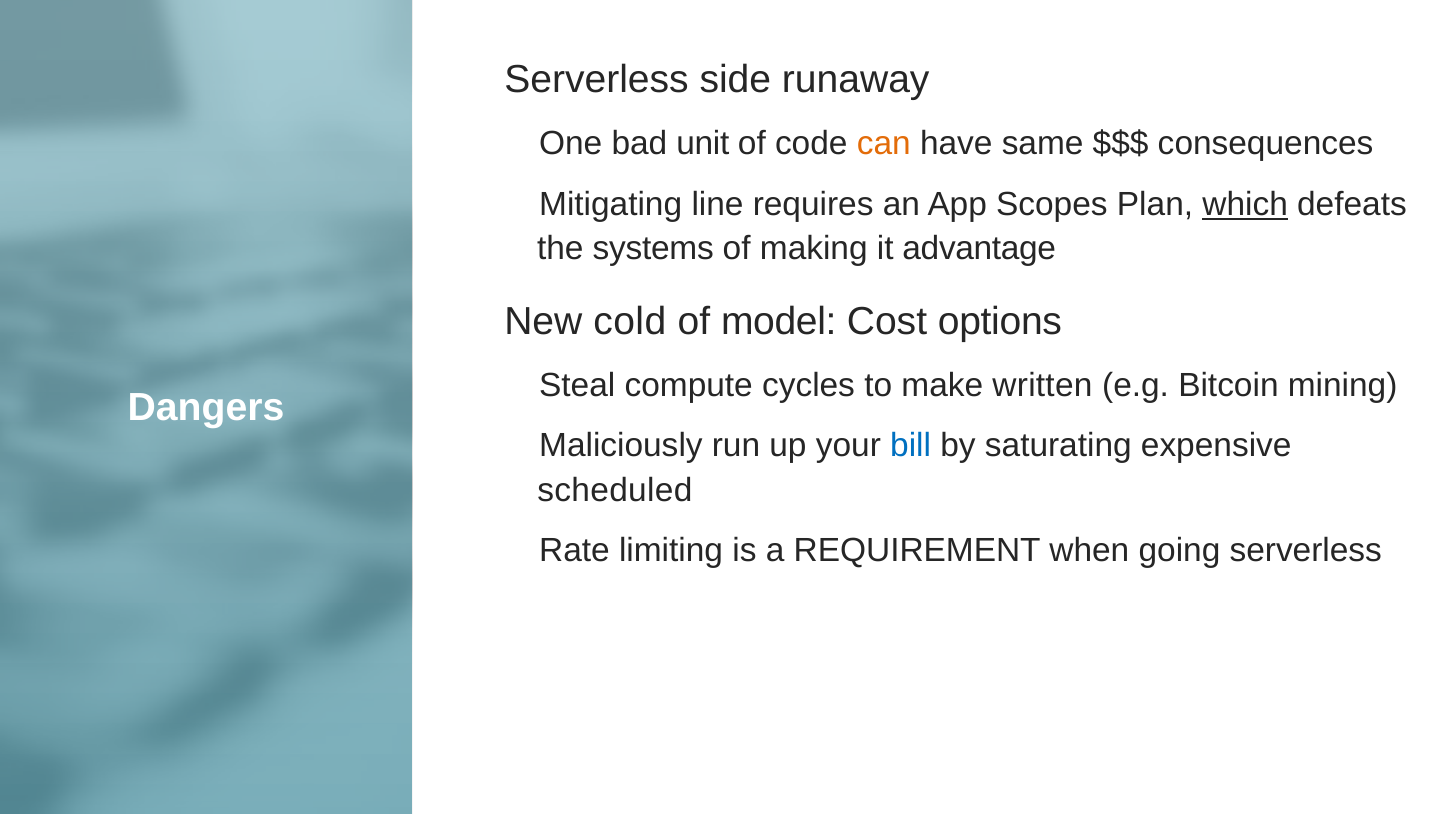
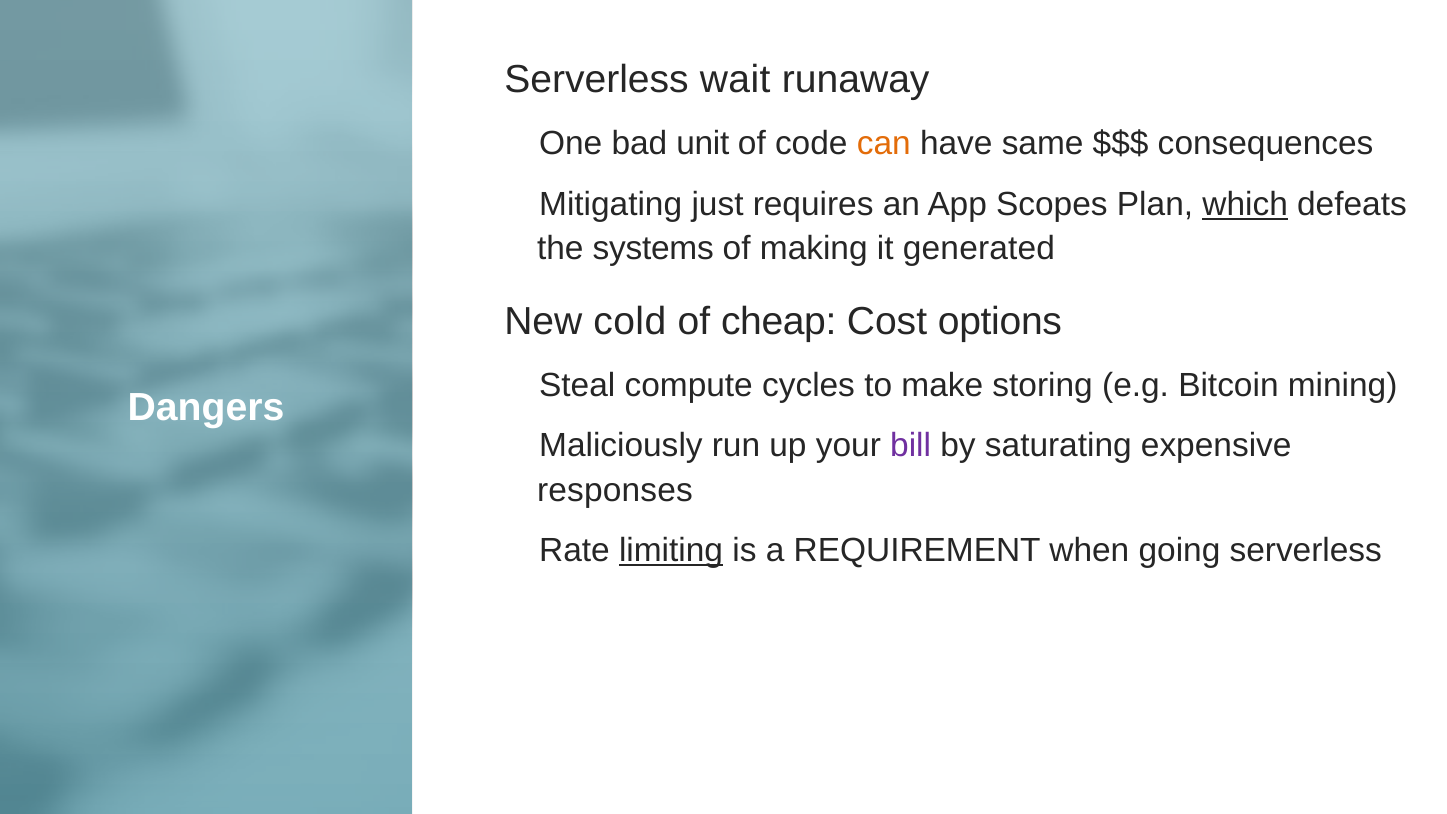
side: side -> wait
line: line -> just
advantage: advantage -> generated
model: model -> cheap
written: written -> storing
bill colour: blue -> purple
scheduled: scheduled -> responses
limiting underline: none -> present
